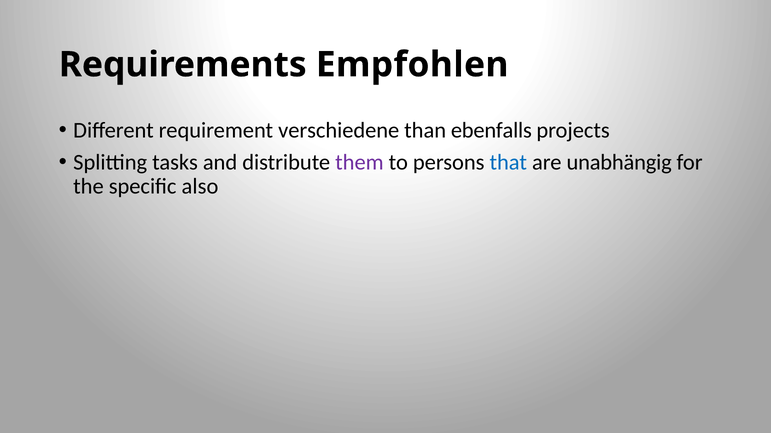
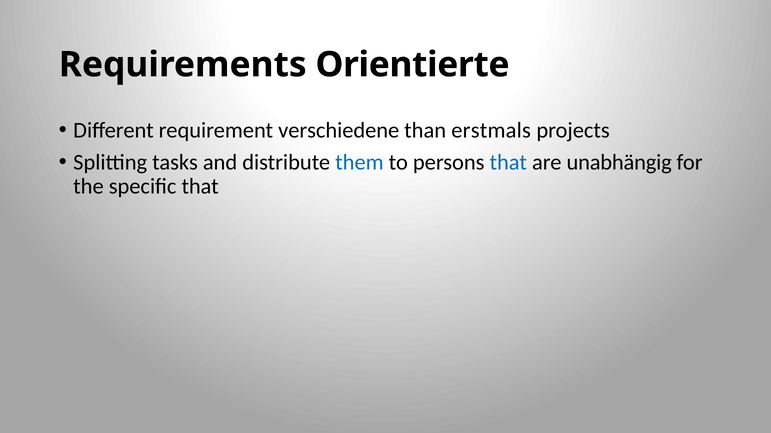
Empfohlen: Empfohlen -> Orientierte
ebenfalls: ebenfalls -> erstmals
them colour: purple -> blue
specific also: also -> that
